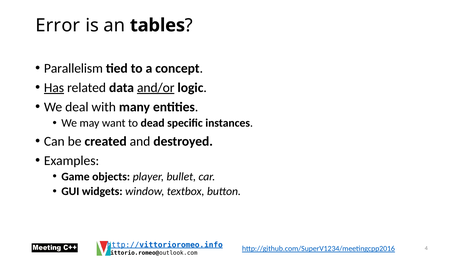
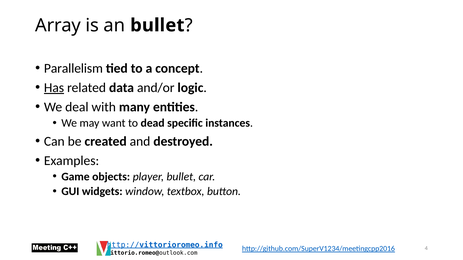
Error: Error -> Array
an tables: tables -> bullet
and/or underline: present -> none
